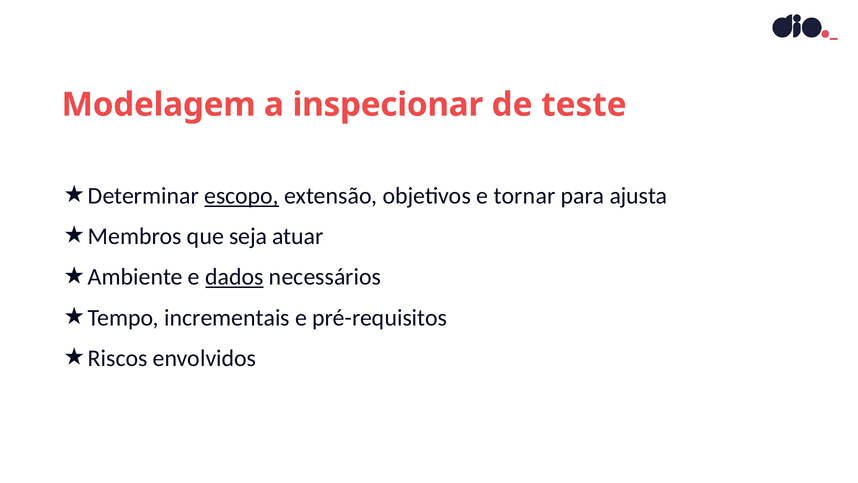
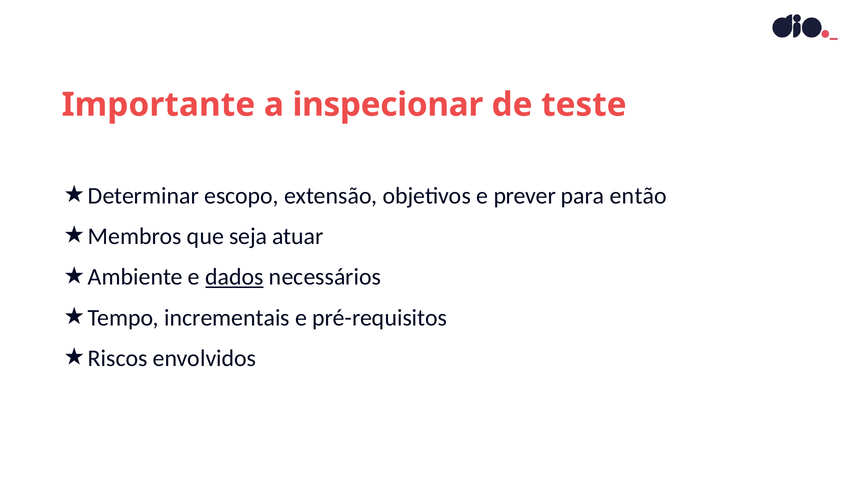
Modelagem: Modelagem -> Importante
escopo underline: present -> none
tornar: tornar -> prever
ajusta: ajusta -> então
